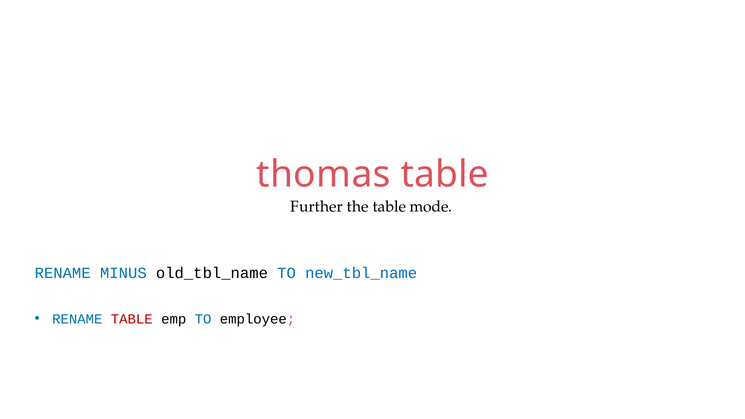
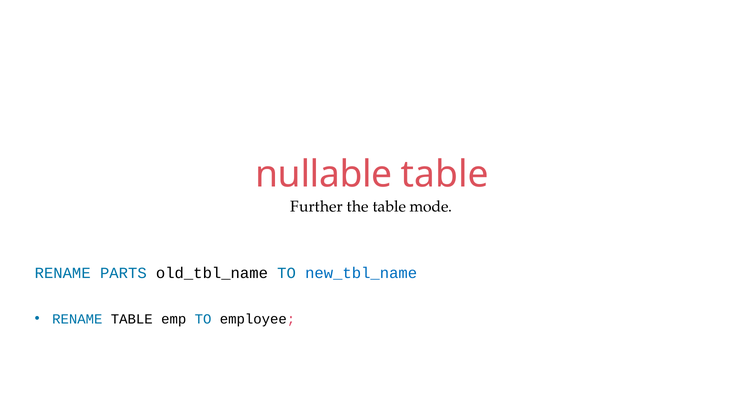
thomas: thomas -> nullable
MINUS: MINUS -> PARTS
TABLE at (132, 319) colour: red -> black
